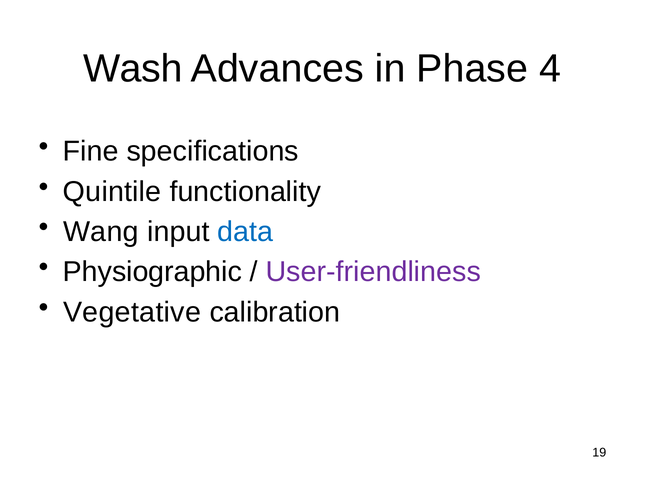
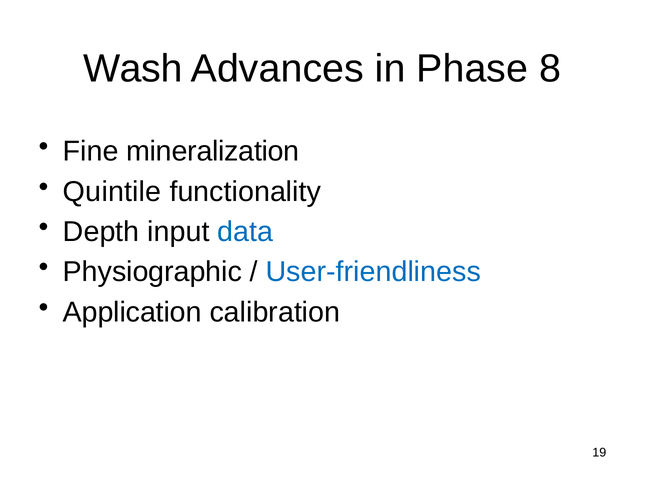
4: 4 -> 8
specifications: specifications -> mineralization
Wang: Wang -> Depth
User-friendliness colour: purple -> blue
Vegetative: Vegetative -> Application
